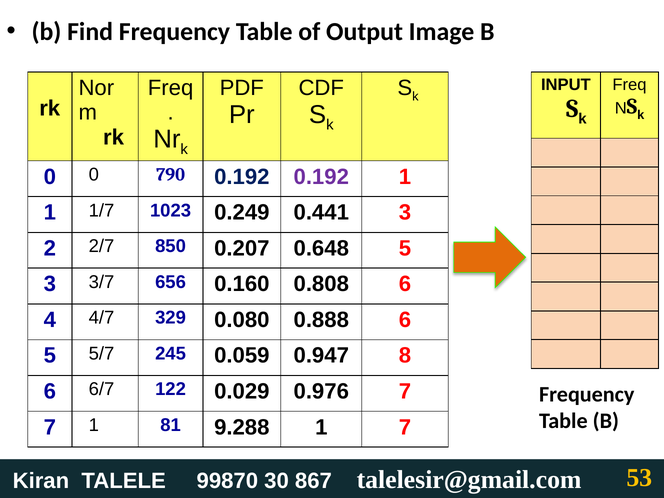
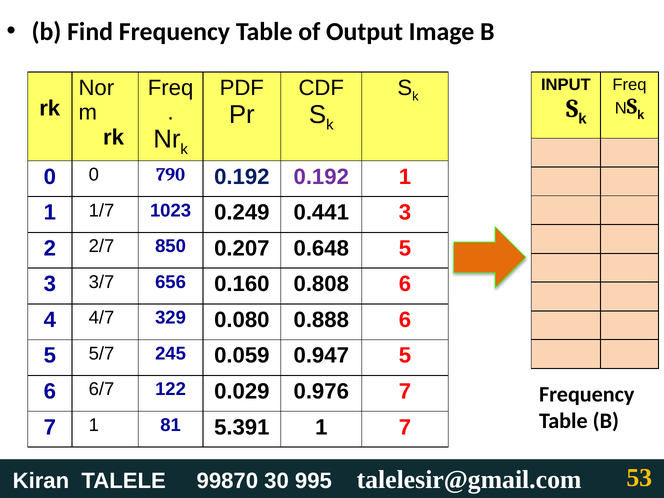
0.947 8: 8 -> 5
9.288: 9.288 -> 5.391
867: 867 -> 995
